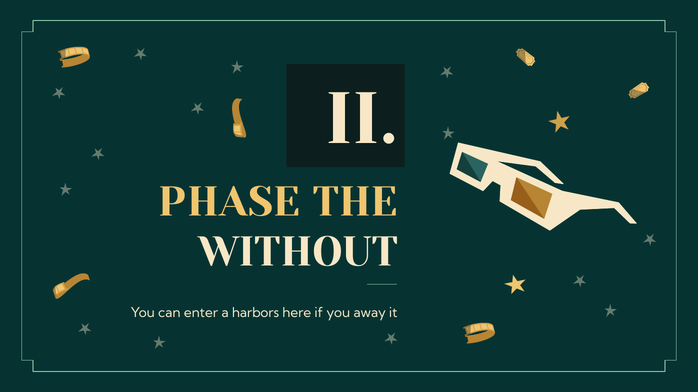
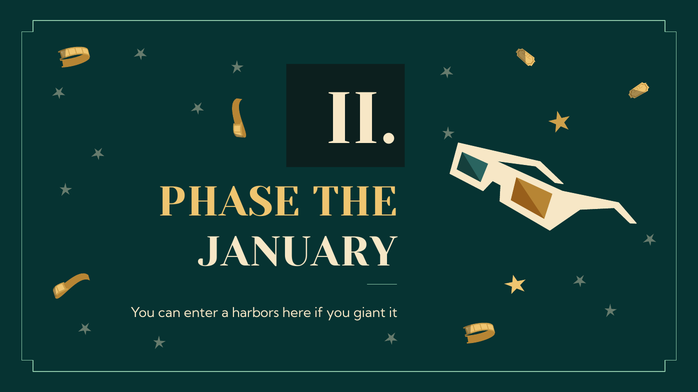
WITHOUT: WITHOUT -> JANUARY
away: away -> giant
